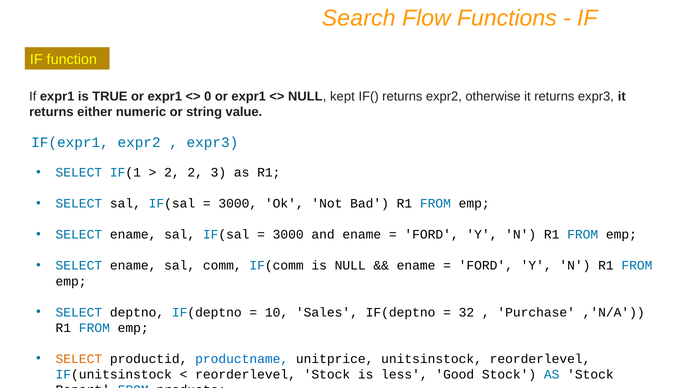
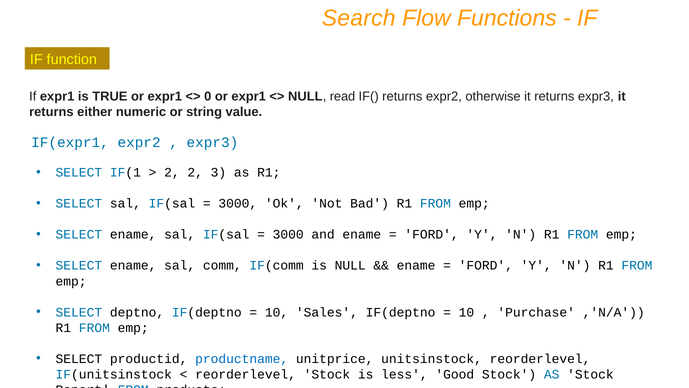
kept: kept -> read
32 at (466, 312): 32 -> 10
SELECT at (79, 358) colour: orange -> black
